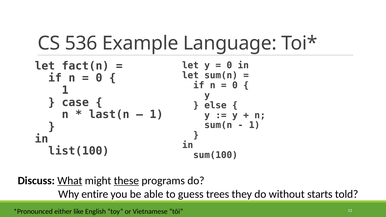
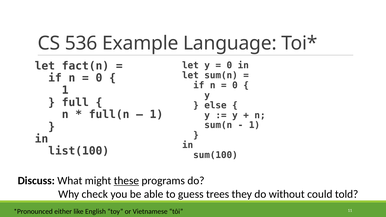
case: case -> full
last(n: last(n -> full(n
What underline: present -> none
entire: entire -> check
starts: starts -> could
